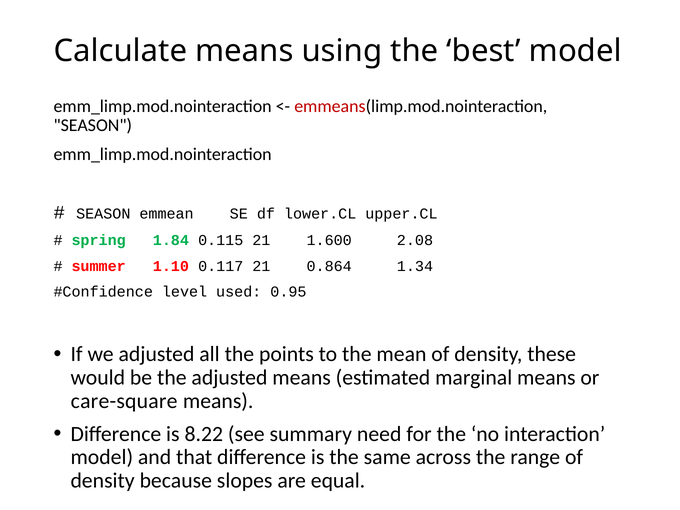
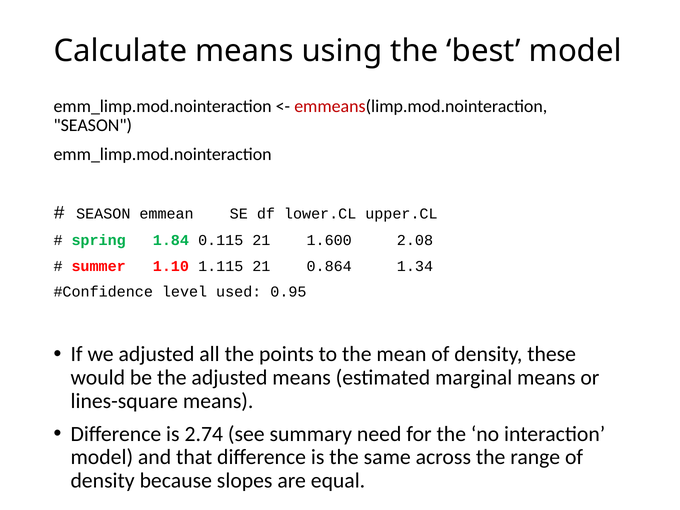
0.117: 0.117 -> 1.115
care-square: care-square -> lines-square
8.22: 8.22 -> 2.74
